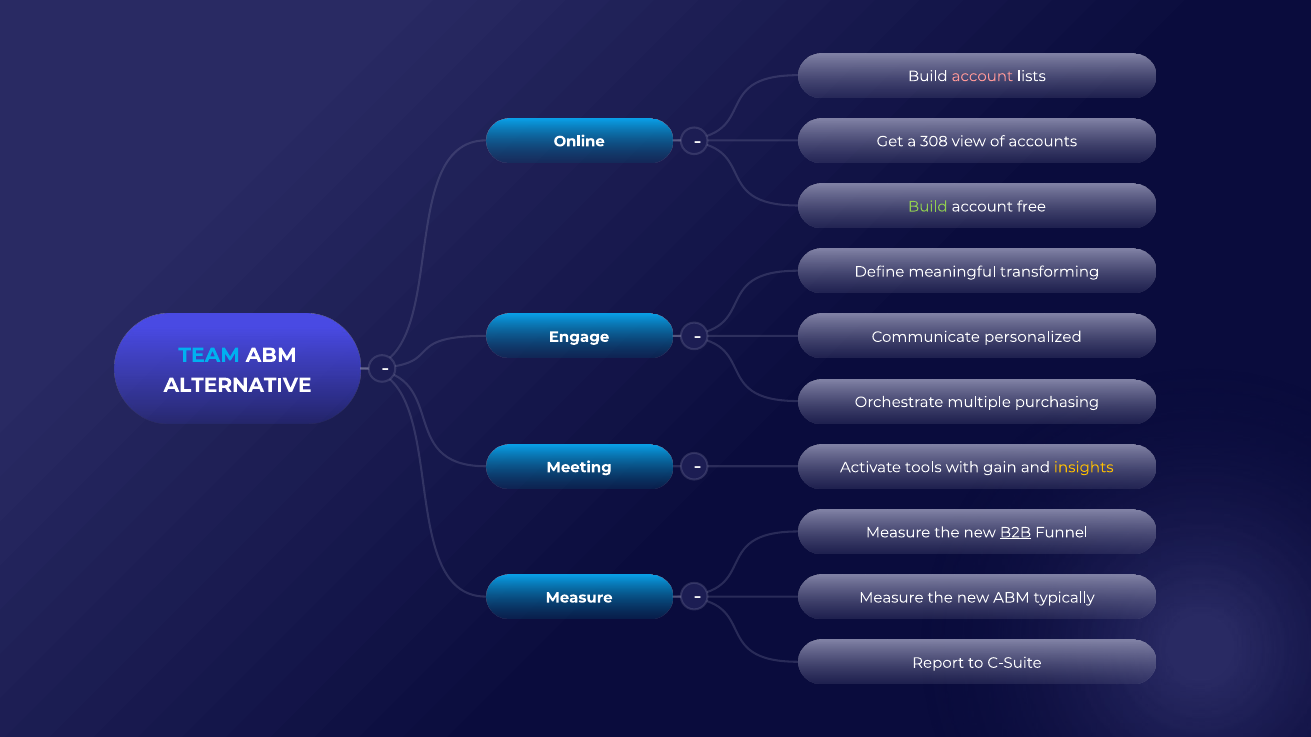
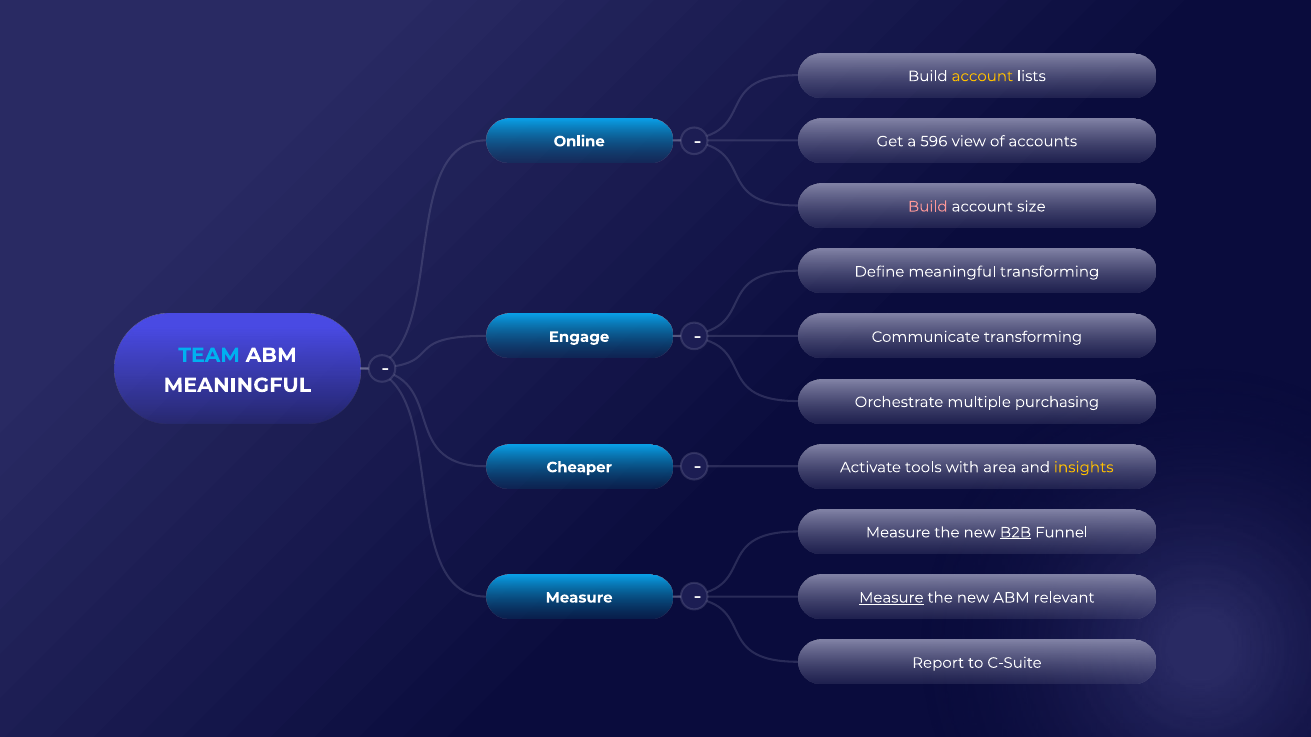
account at (982, 76) colour: pink -> yellow
308: 308 -> 596
Build at (928, 207) colour: light green -> pink
free: free -> size
Communicate personalized: personalized -> transforming
ALTERNATIVE at (238, 385): ALTERNATIVE -> MEANINGFUL
Meeting: Meeting -> Cheaper
gain: gain -> area
Measure at (891, 598) underline: none -> present
typically: typically -> relevant
